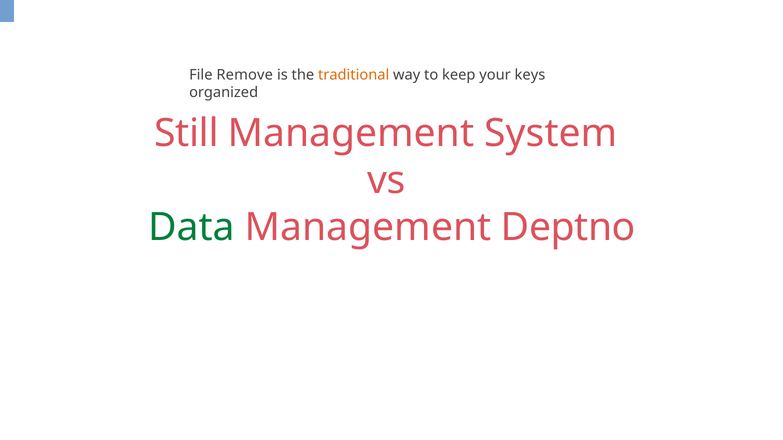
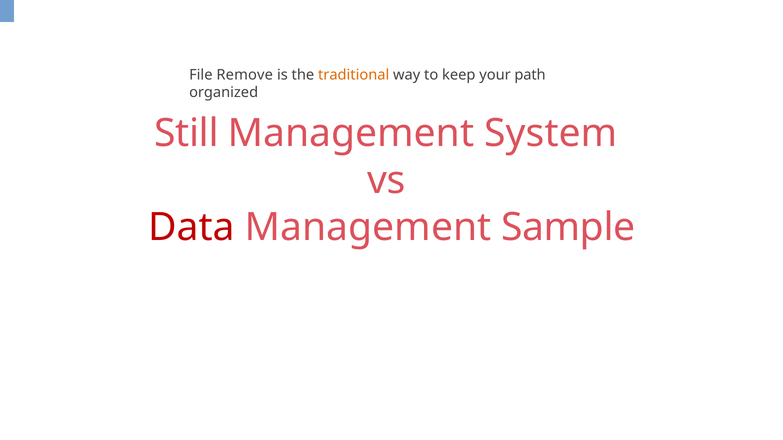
keys: keys -> path
Data colour: green -> red
Deptno: Deptno -> Sample
